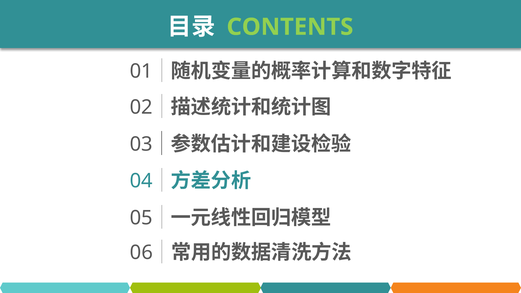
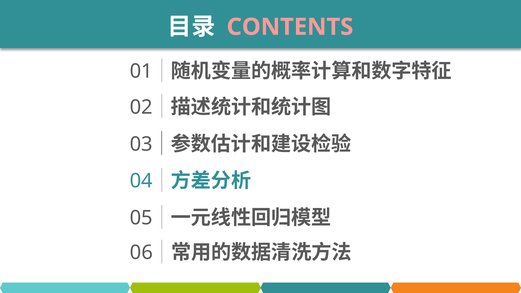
CONTENTS colour: light green -> pink
